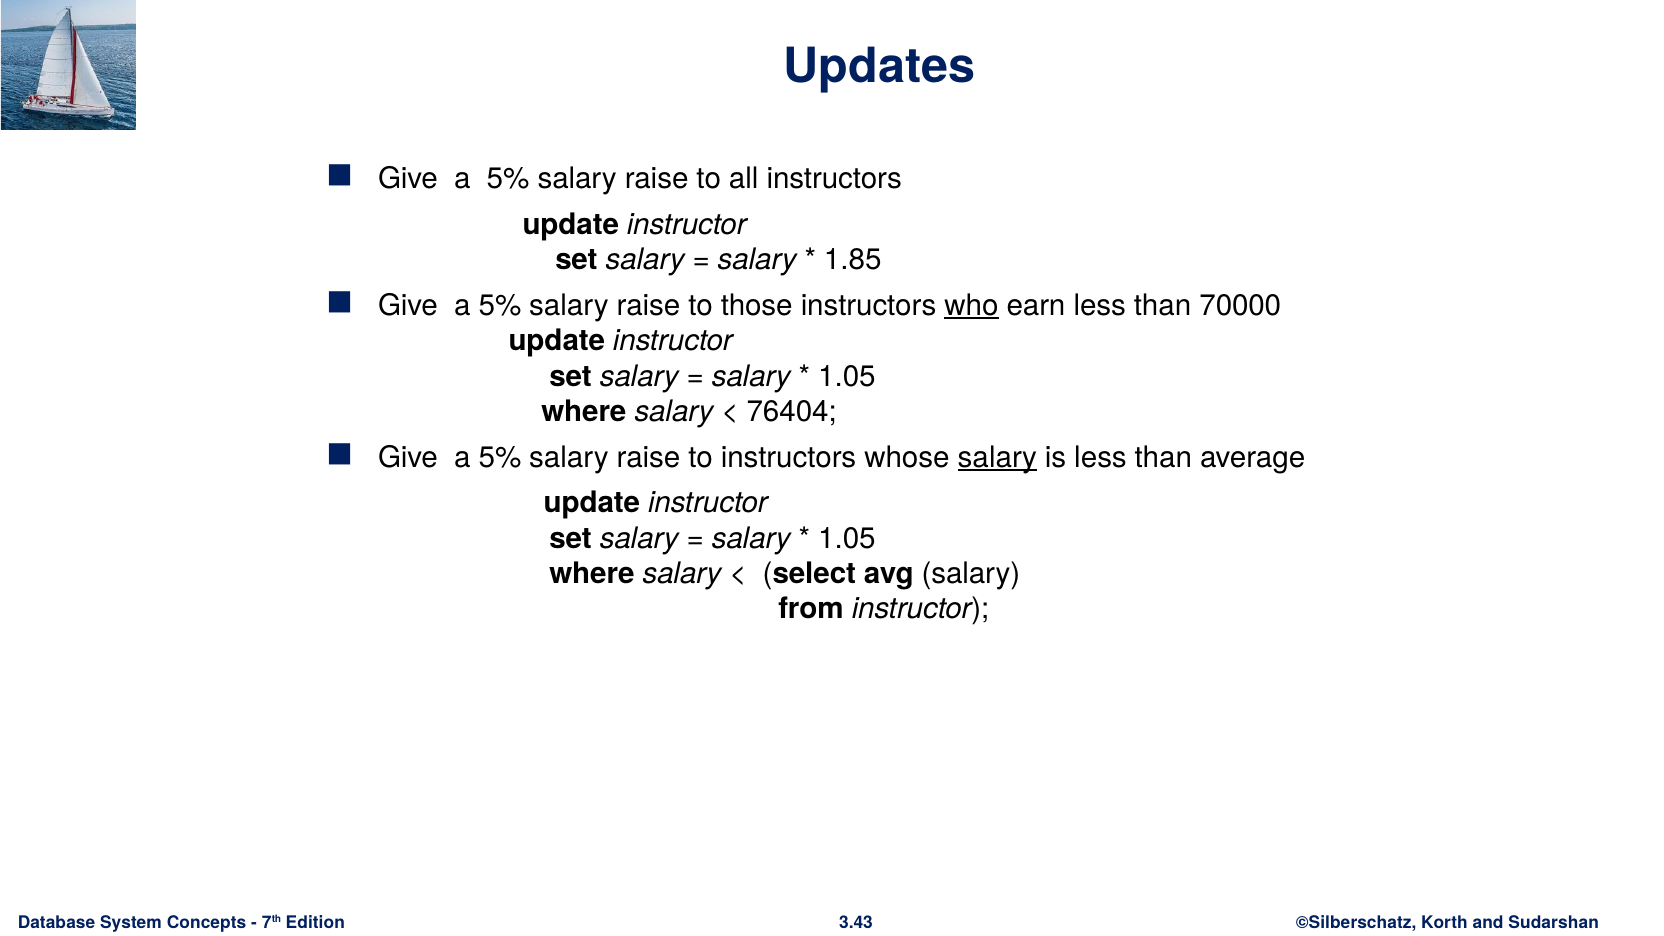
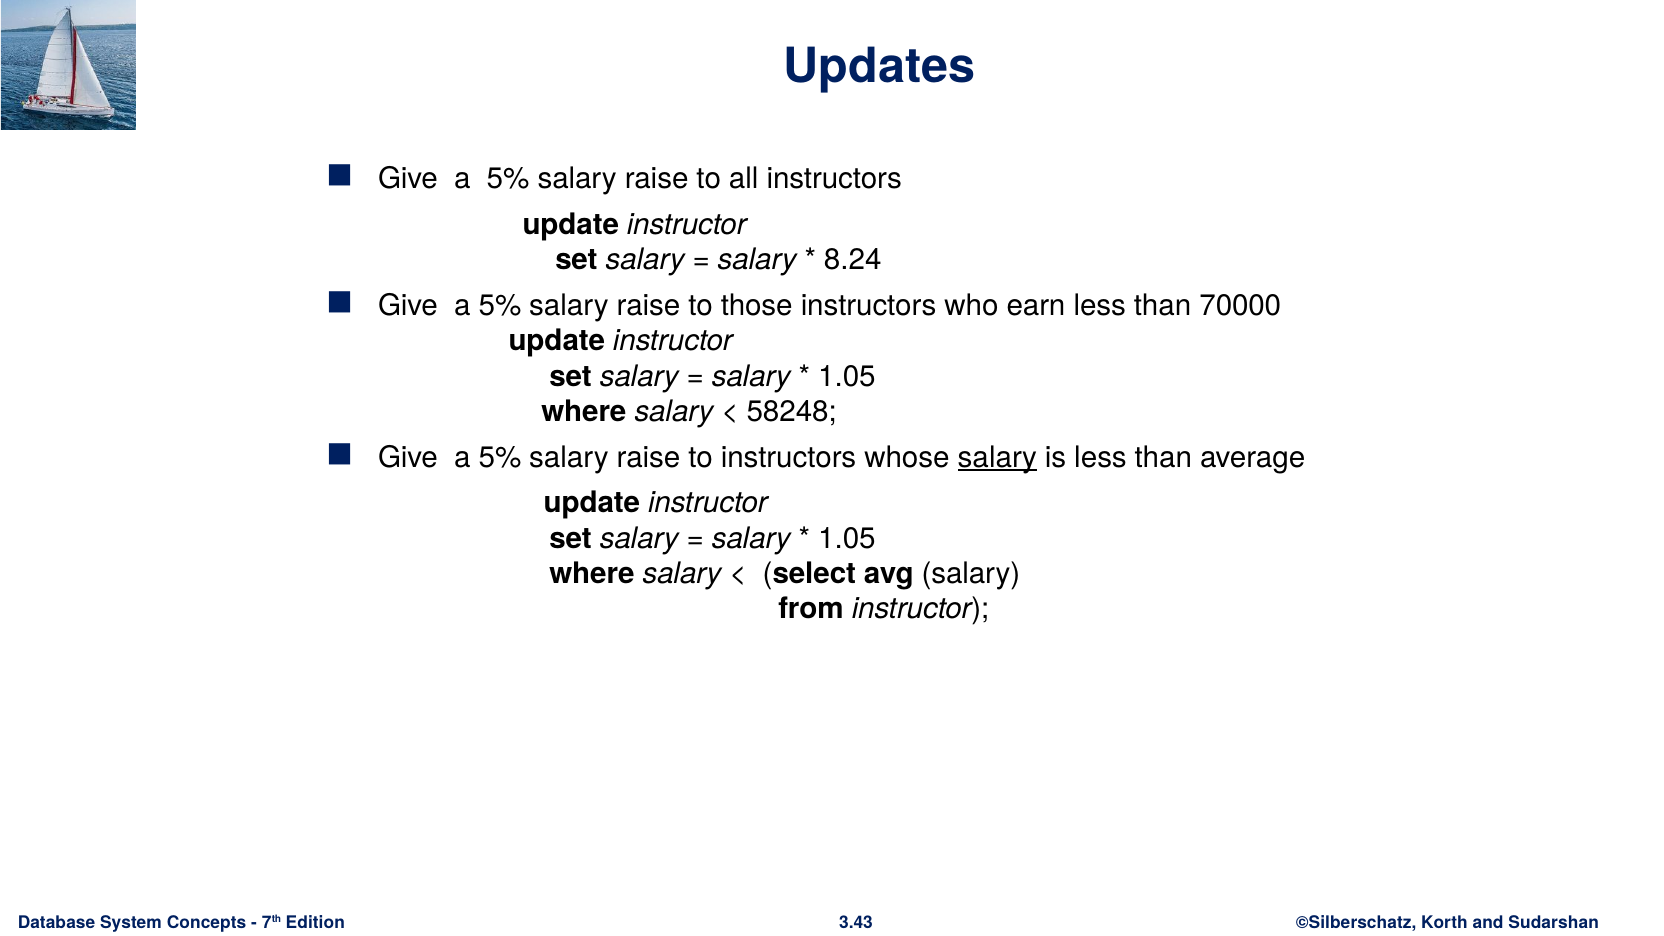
1.85: 1.85 -> 8.24
who underline: present -> none
76404: 76404 -> 58248
